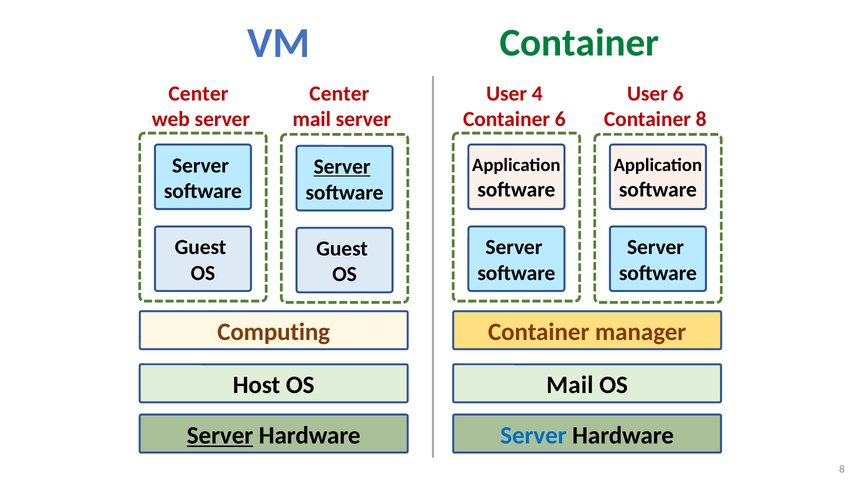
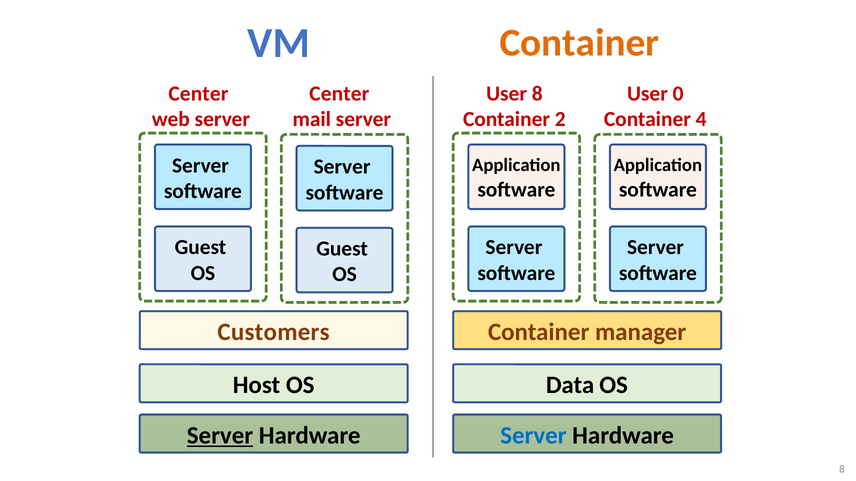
Container at (580, 43) colour: green -> orange
User 4: 4 -> 8
User 6: 6 -> 0
Container 6: 6 -> 2
Container 8: 8 -> 4
Server at (342, 167) underline: present -> none
Computing: Computing -> Customers
Mail at (570, 385): Mail -> Data
